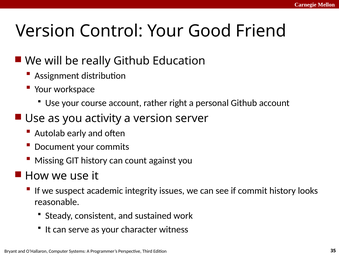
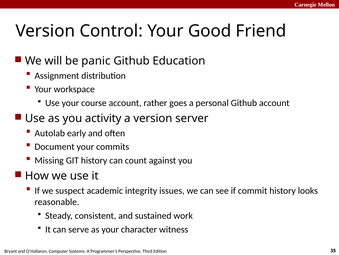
really: really -> panic
right: right -> goes
